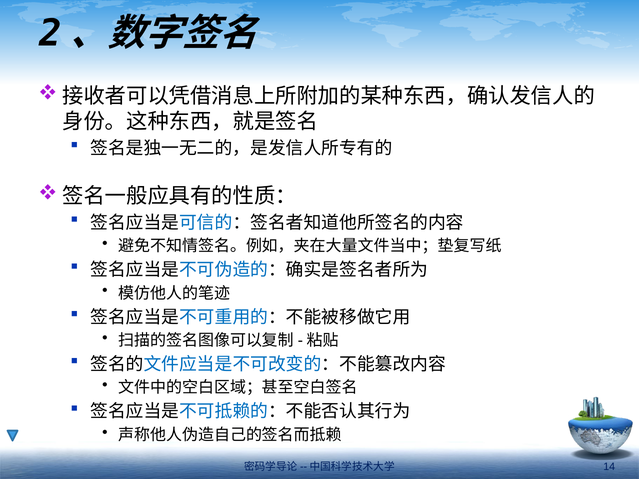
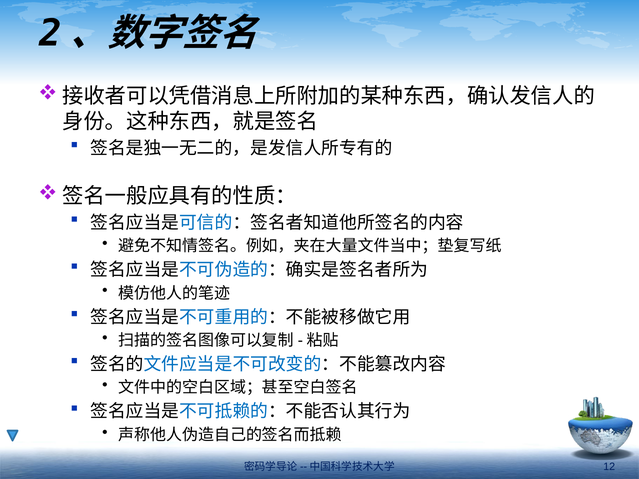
14: 14 -> 12
